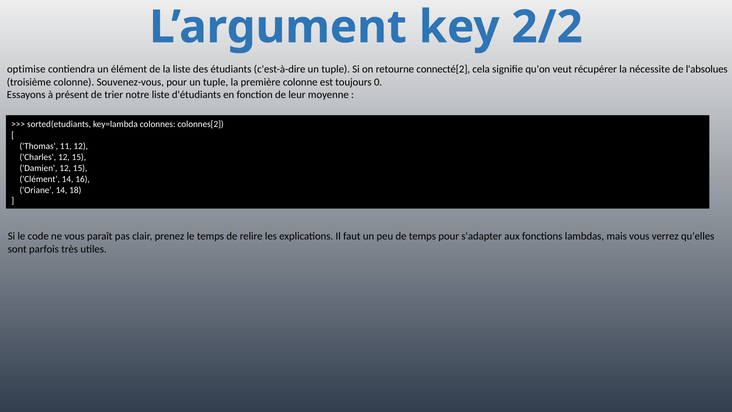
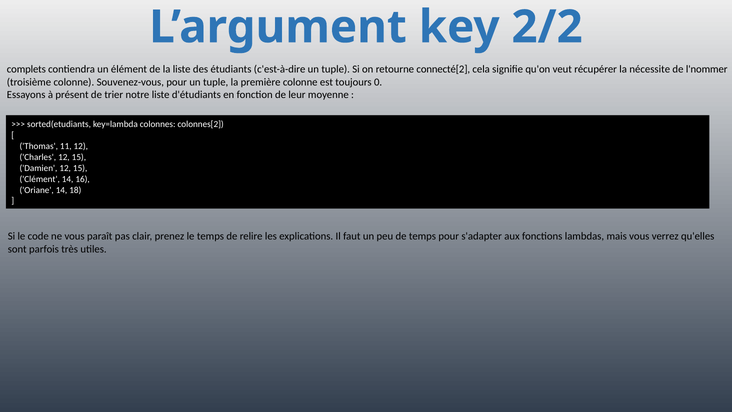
optimise: optimise -> complets
l'absolues: l'absolues -> l'nommer
